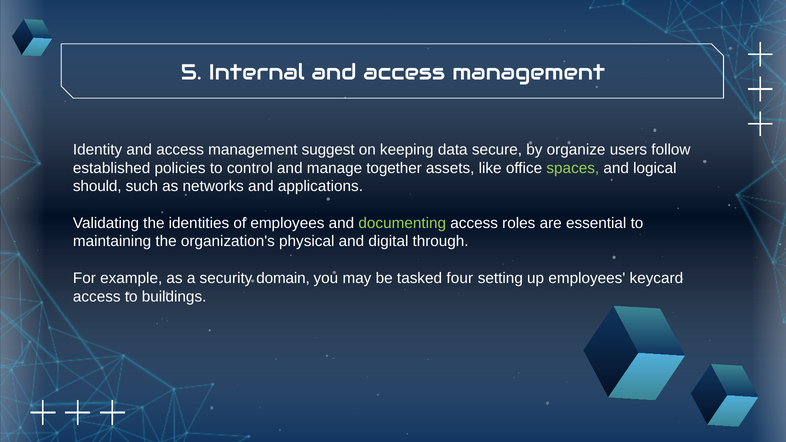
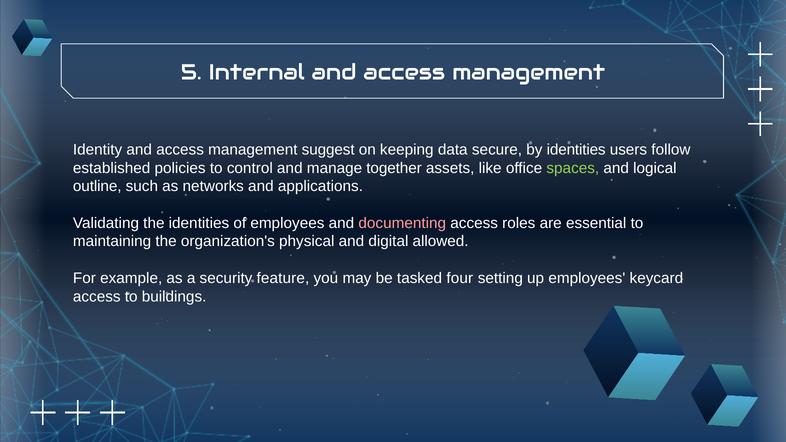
by organize: organize -> identities
should: should -> outline
documenting colour: light green -> pink
through: through -> allowed
domain: domain -> feature
